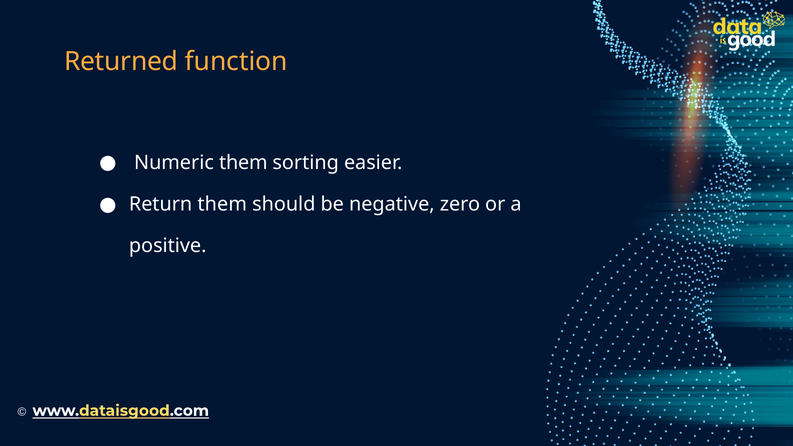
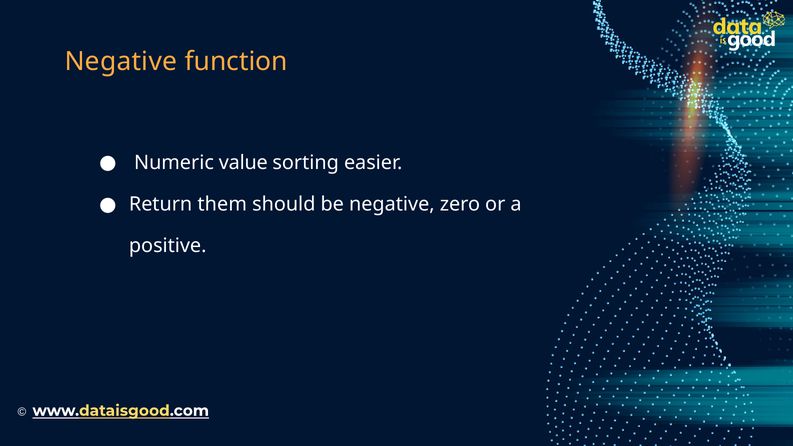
Returned at (121, 62): Returned -> Negative
Numeric them: them -> value
